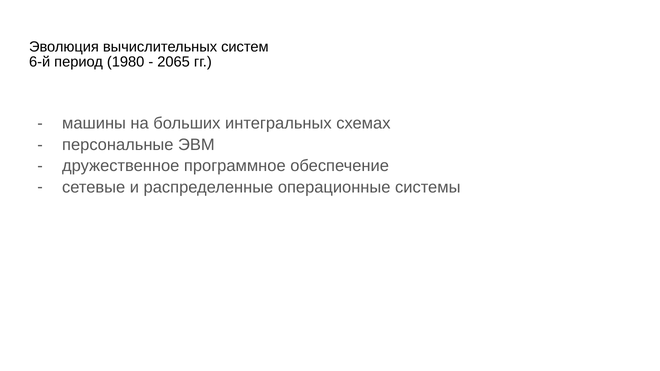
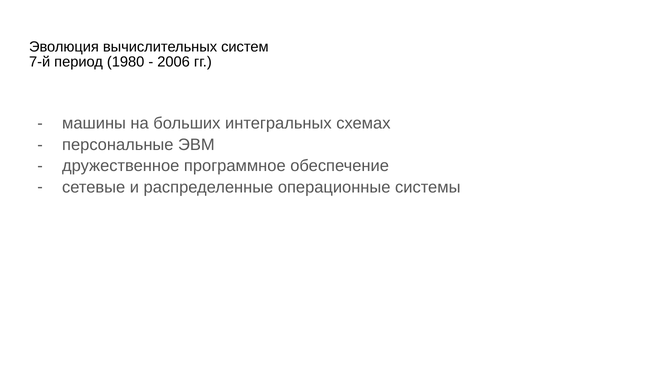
6-й: 6-й -> 7-й
2065: 2065 -> 2006
